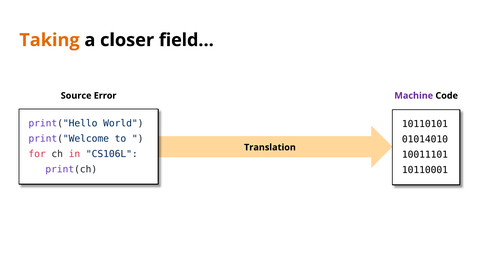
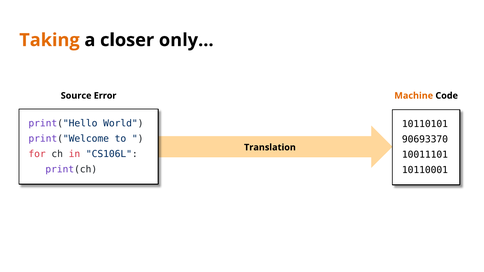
field…: field… -> only…
Machine colour: purple -> orange
01014010: 01014010 -> 90693370
